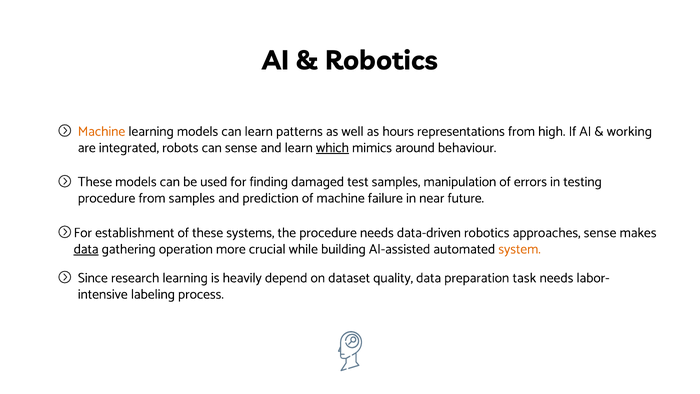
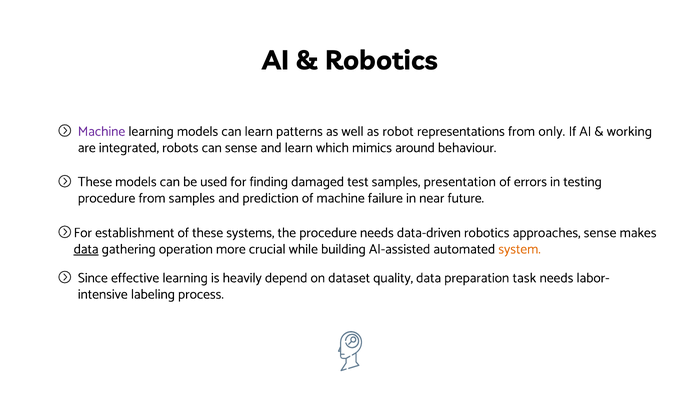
Machine at (102, 131) colour: orange -> purple
hours: hours -> robot
high: high -> only
which underline: present -> none
manipulation: manipulation -> presentation
research: research -> effective
